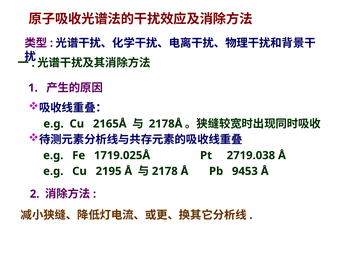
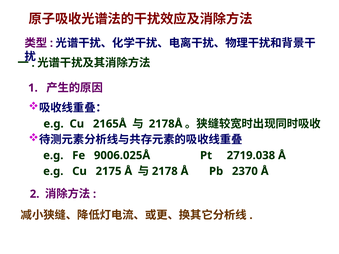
1719.025Å: 1719.025Å -> 9006.025Å
2195: 2195 -> 2175
9453: 9453 -> 2370
